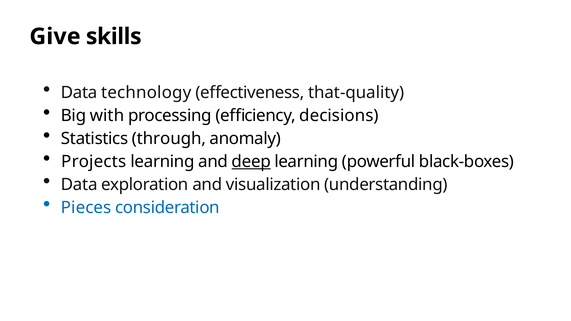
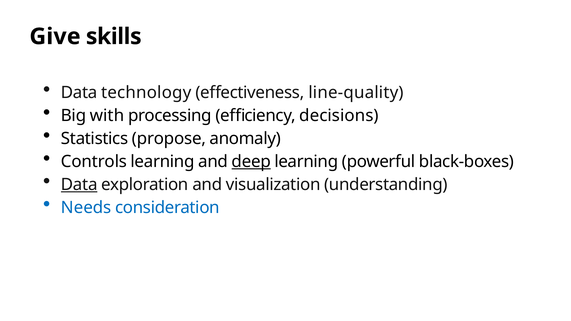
that-quality: that-quality -> line-quality
through: through -> propose
Projects: Projects -> Controls
Data at (79, 185) underline: none -> present
Pieces: Pieces -> Needs
